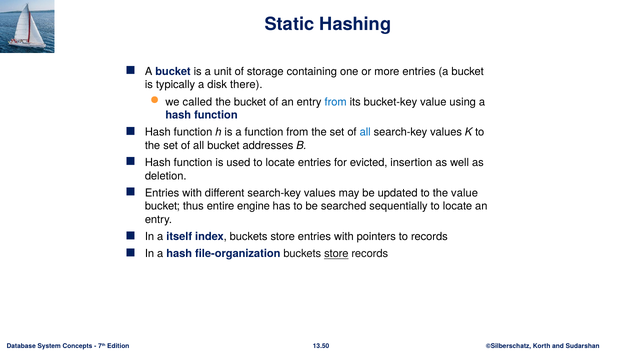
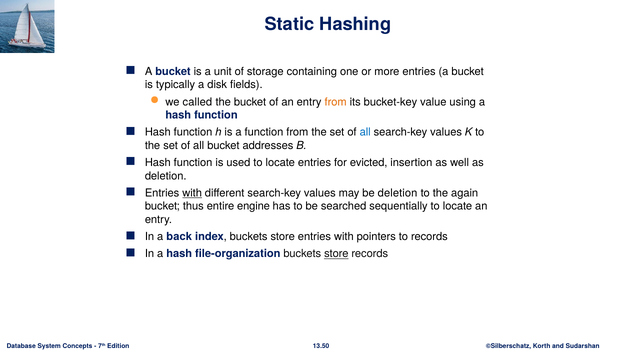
there: there -> fields
from at (336, 102) colour: blue -> orange
with at (192, 193) underline: none -> present
be updated: updated -> deletion
the value: value -> again
itself: itself -> back
